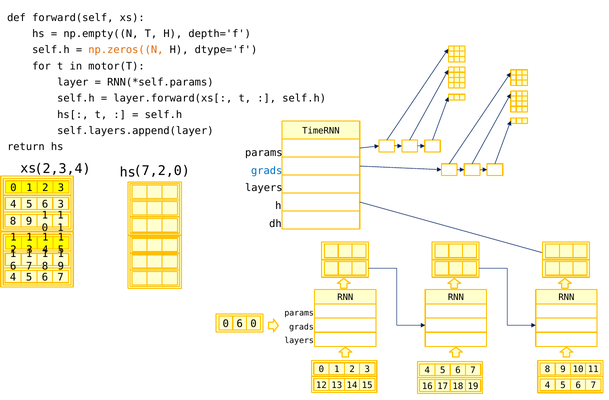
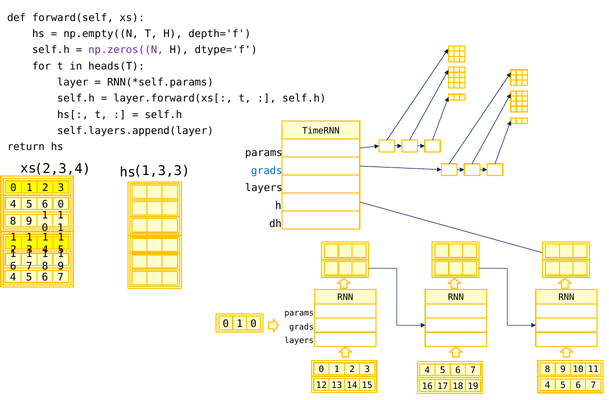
np.zeros((N colour: orange -> purple
motor(T: motor(T -> heads(T
7,2,0: 7,2,0 -> 1,3,3
6 3: 3 -> 0
6 at (240, 324): 6 -> 1
